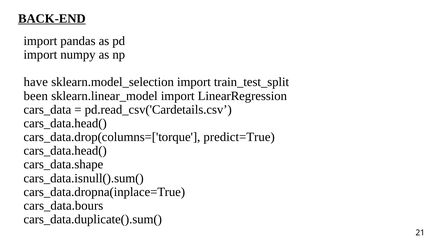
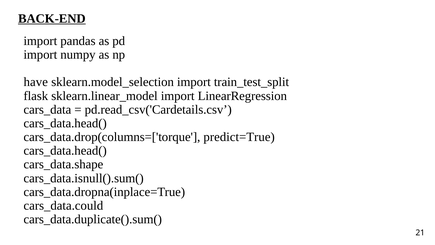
been: been -> flask
cars_data.bours: cars_data.bours -> cars_data.could
